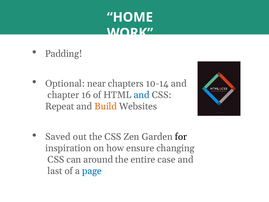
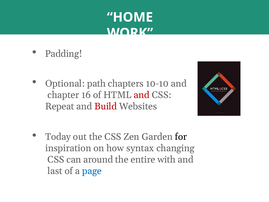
near: near -> path
10-14: 10-14 -> 10-10
and at (142, 95) colour: blue -> red
Build colour: orange -> red
Saved: Saved -> Today
ensure: ensure -> syntax
case: case -> with
